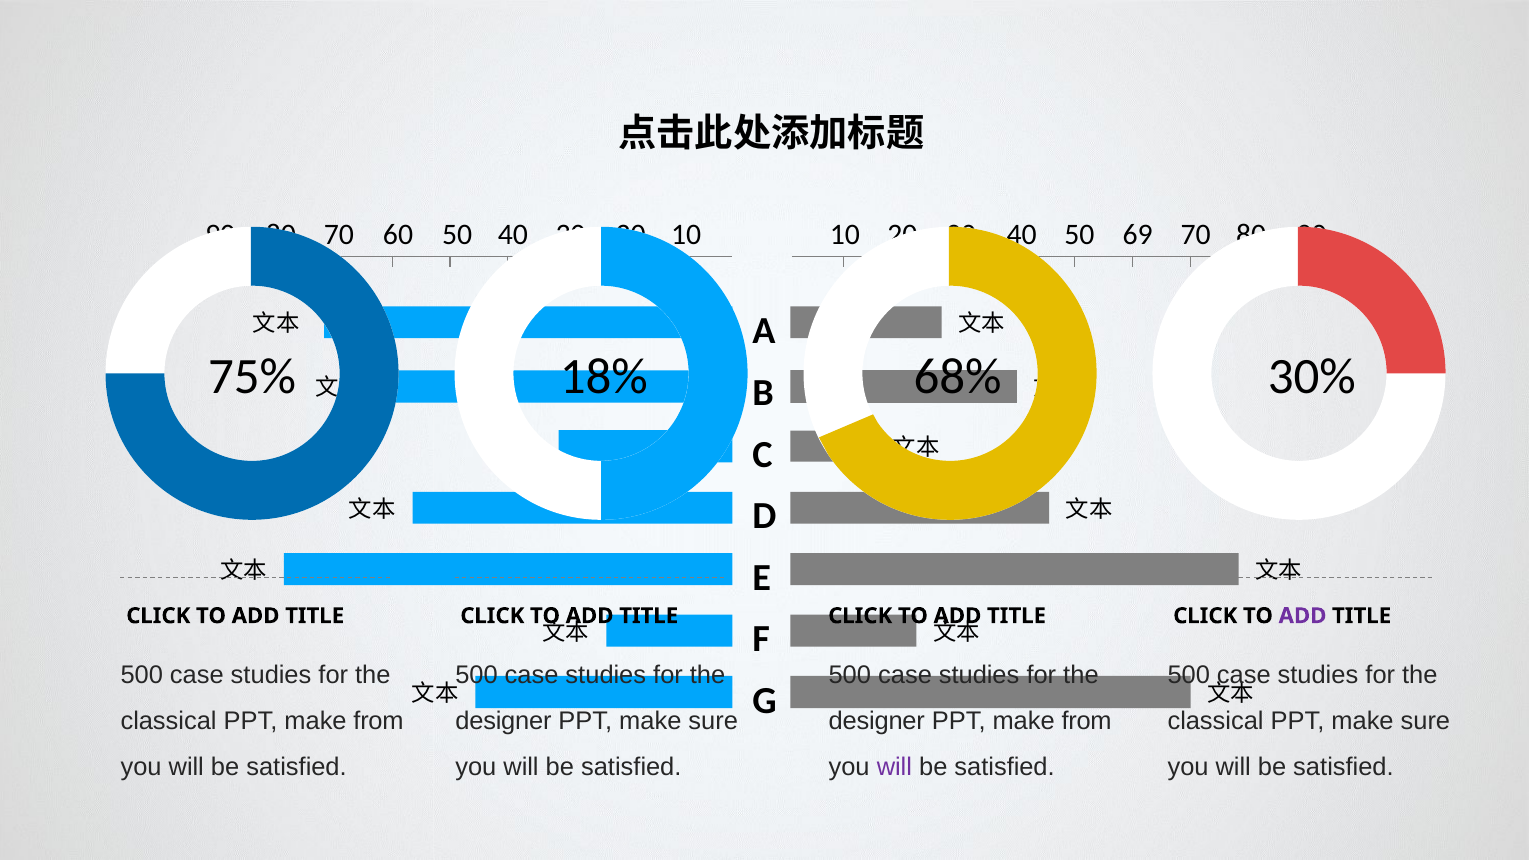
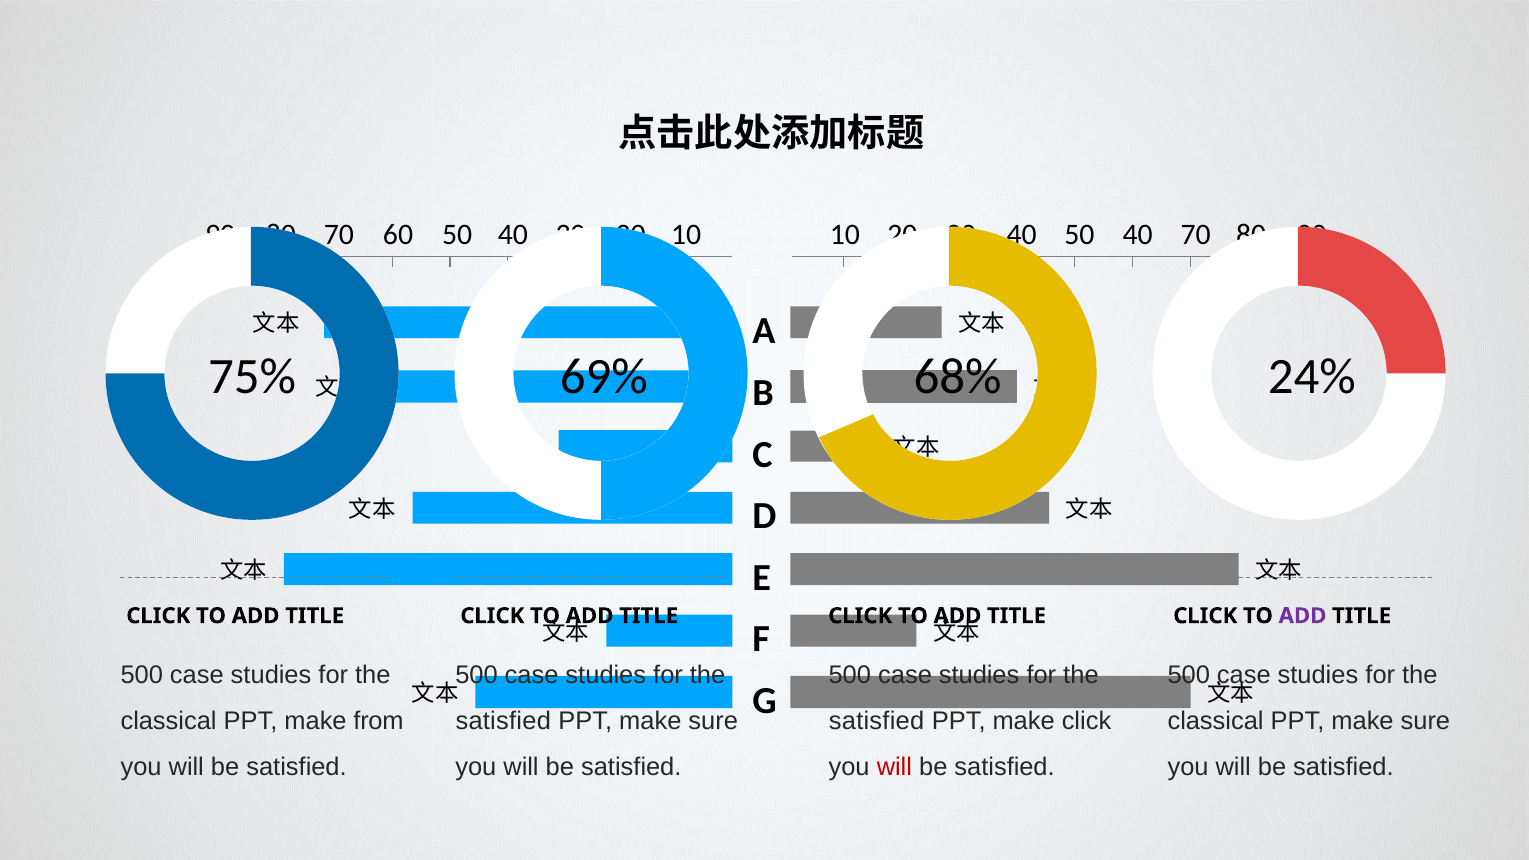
69 at (1138, 235): 69 -> 40
18%: 18% -> 69%
30%: 30% -> 24%
designer at (503, 721): designer -> satisfied
designer at (877, 721): designer -> satisfied
from at (1087, 721): from -> click
will at (894, 767) colour: purple -> red
